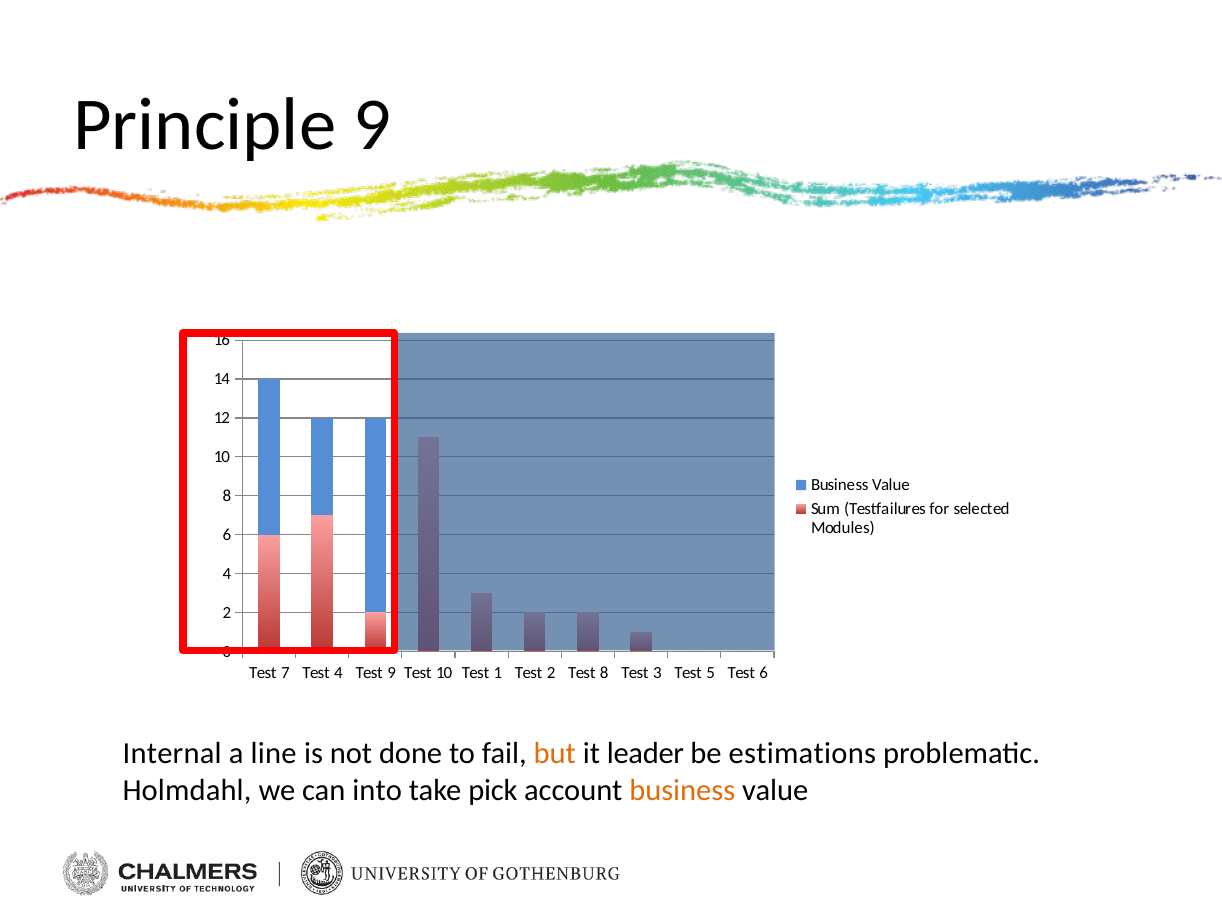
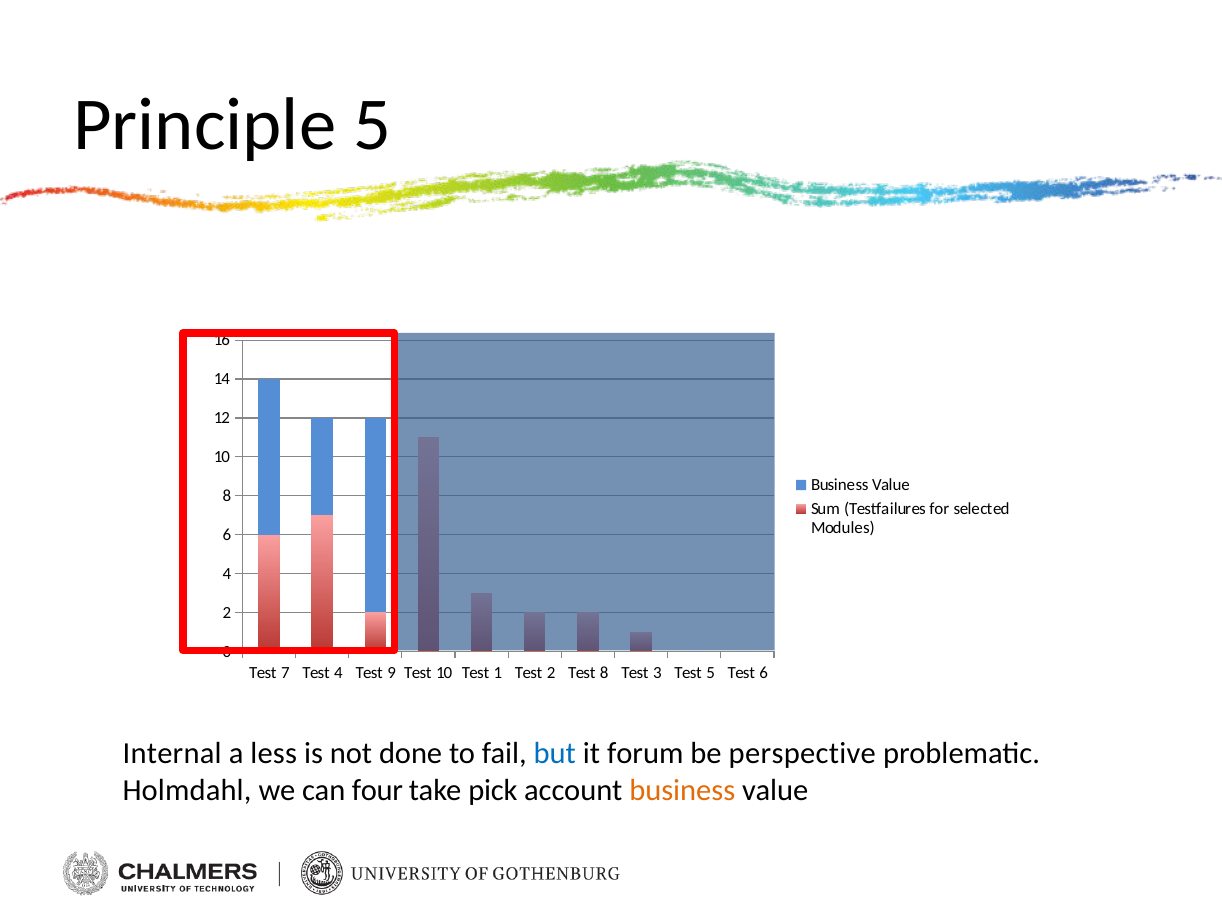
Principle 9: 9 -> 5
line: line -> less
but colour: orange -> blue
leader: leader -> forum
estimations: estimations -> perspective
into: into -> four
